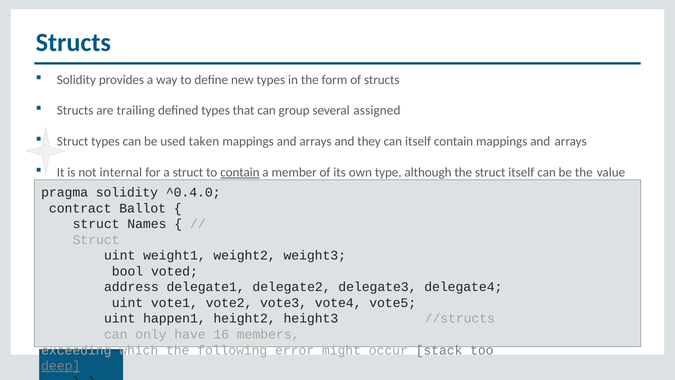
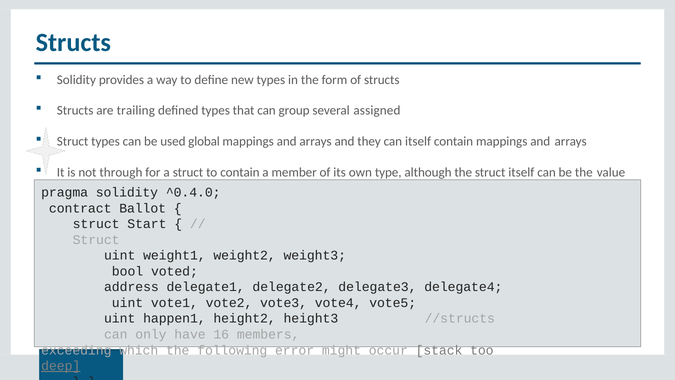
taken: taken -> global
internal: internal -> through
contain at (240, 172) underline: present -> none
Names: Names -> Start
